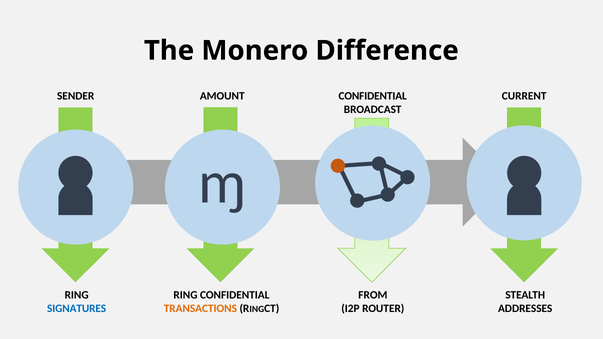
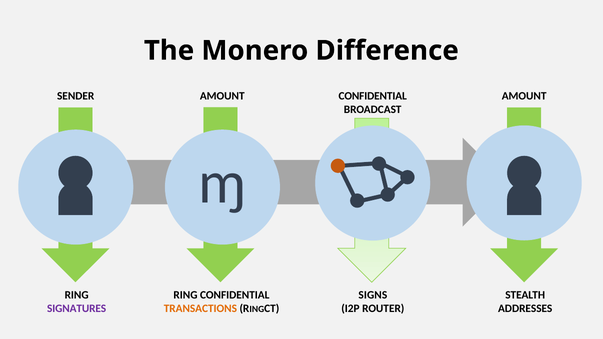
SENDER CURRENT: CURRENT -> AMOUNT
FROM: FROM -> SIGNS
SIGNATURES colour: blue -> purple
